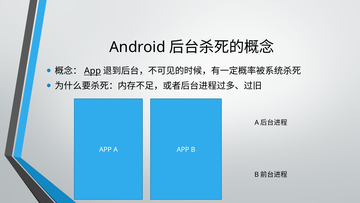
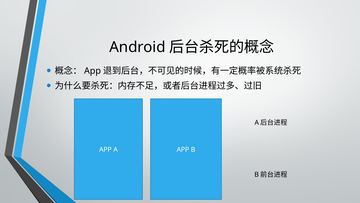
App at (93, 71) underline: present -> none
